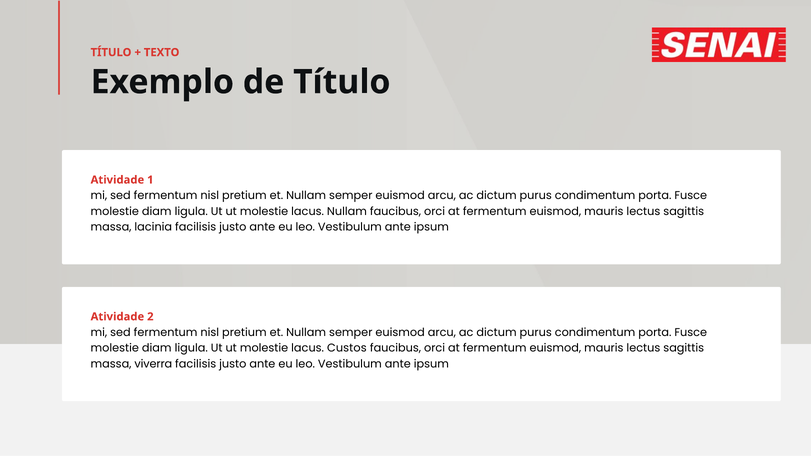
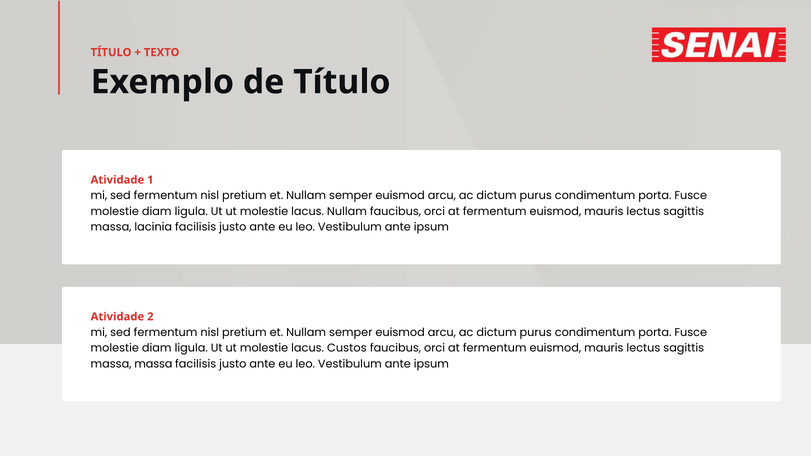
massa viverra: viverra -> massa
